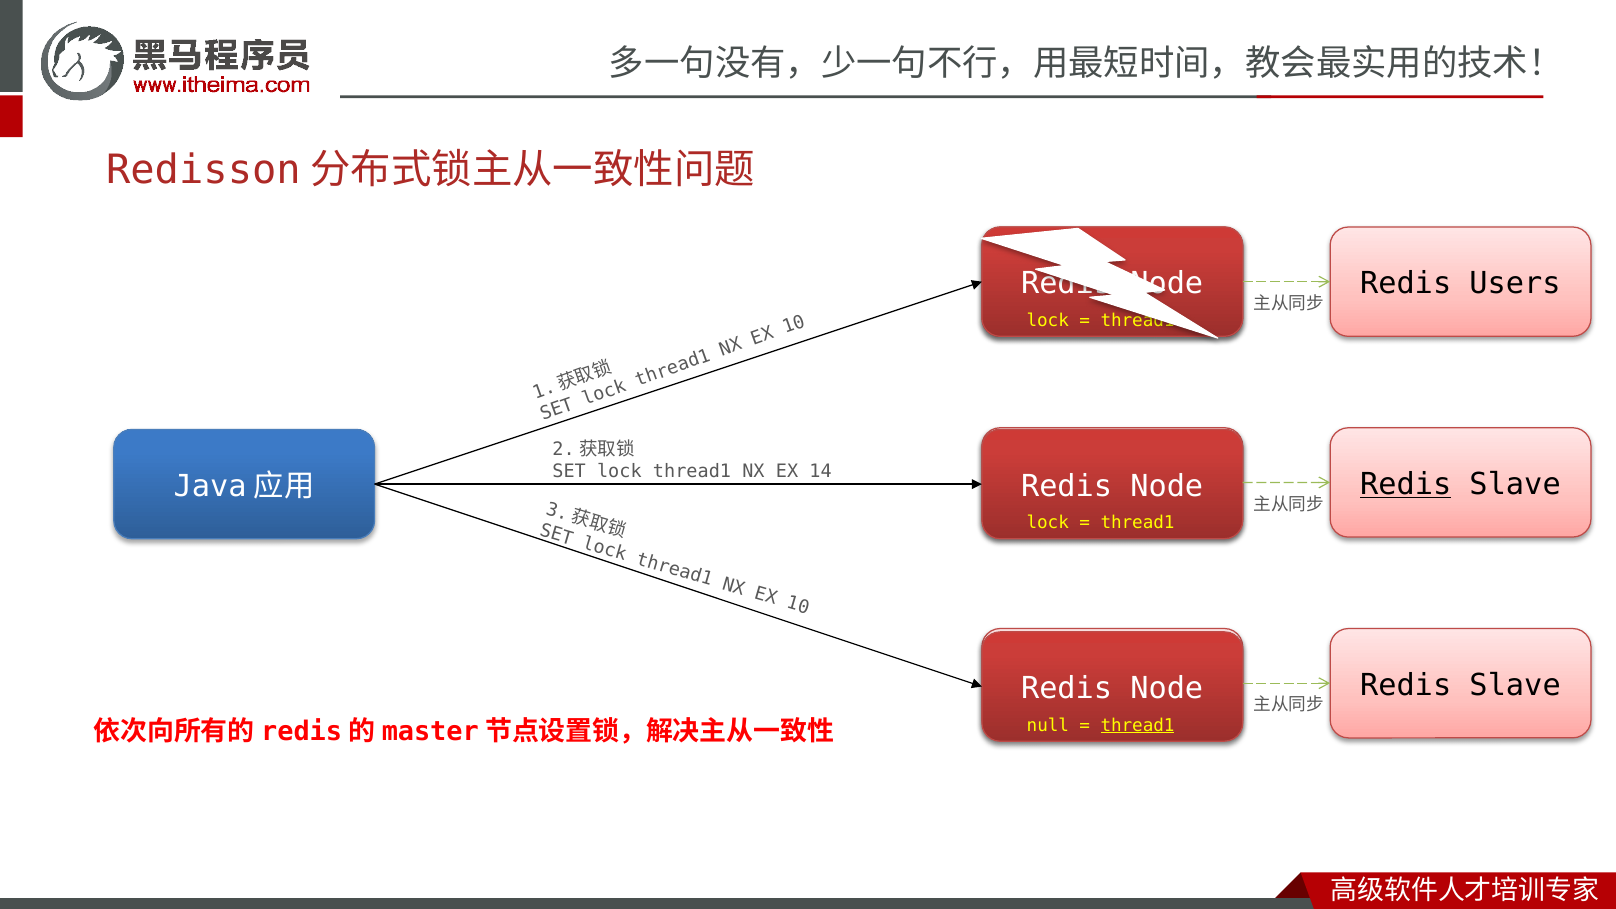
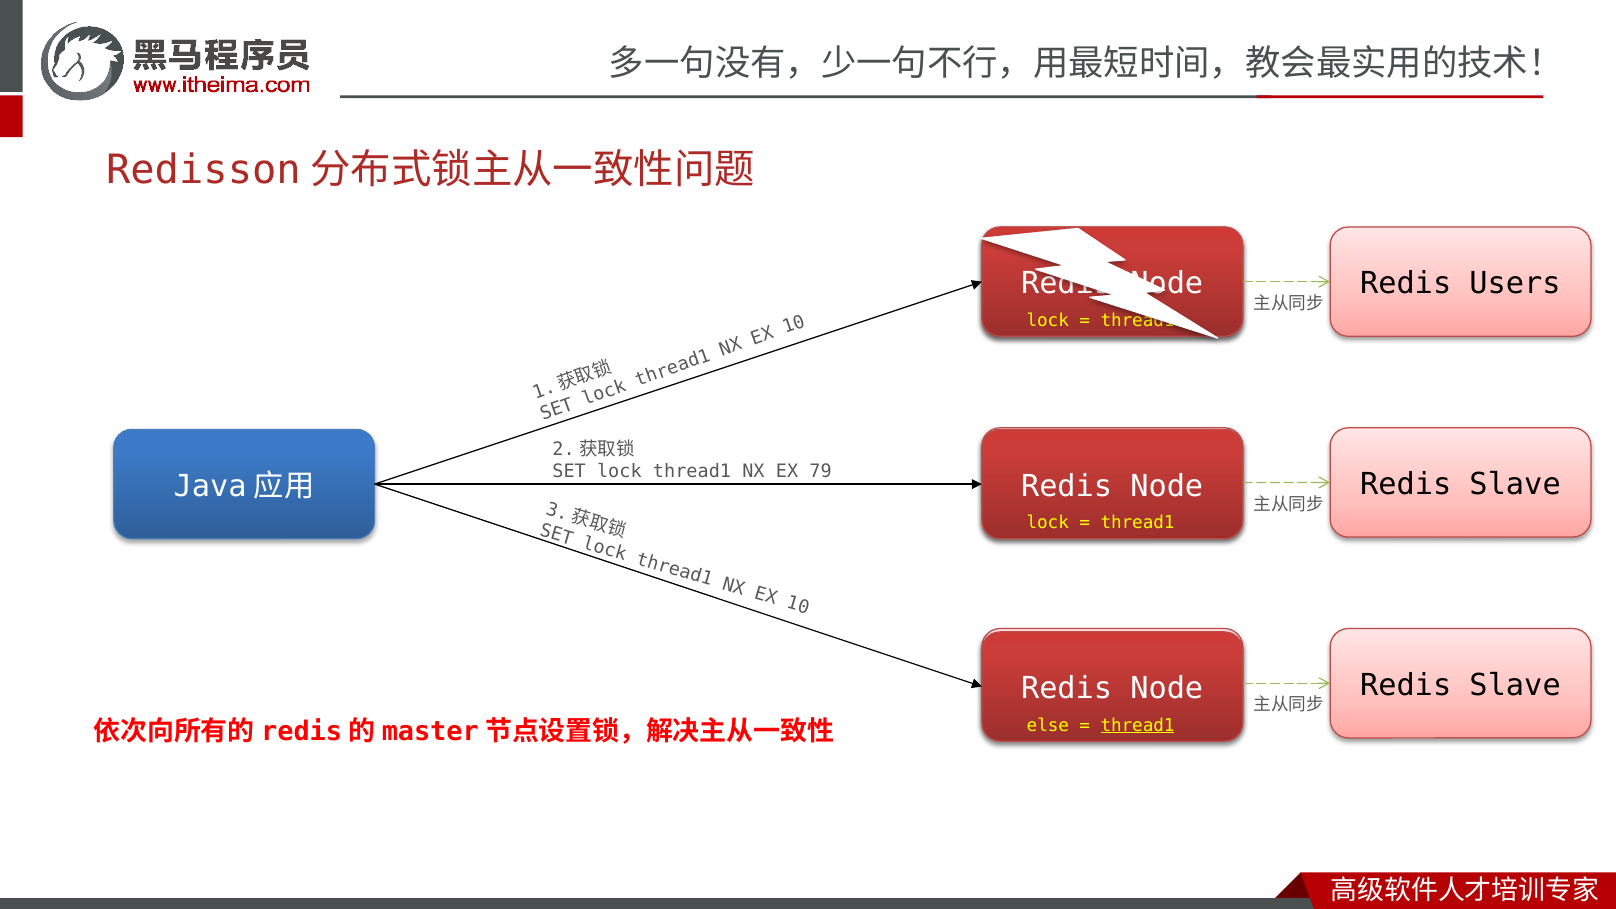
14: 14 -> 79
Redis at (1406, 484) underline: present -> none
null: null -> else
